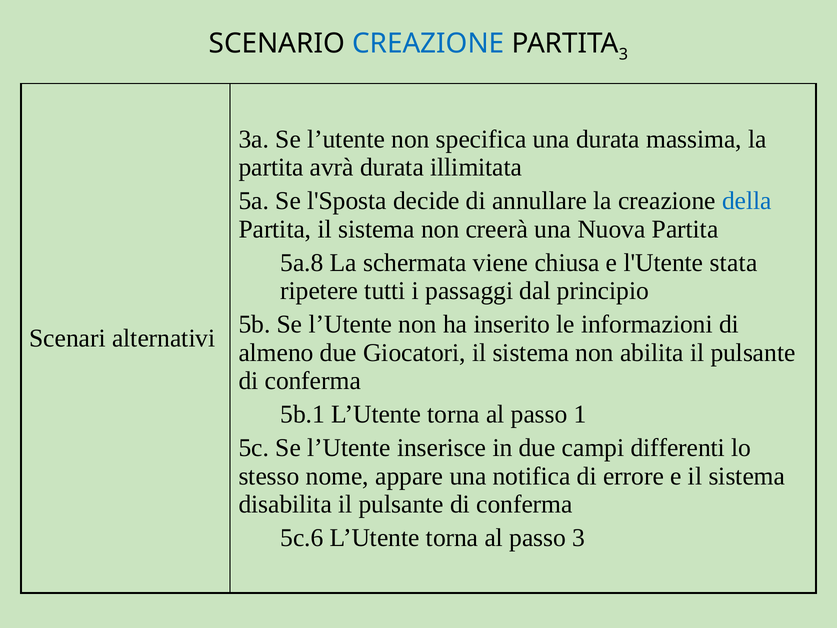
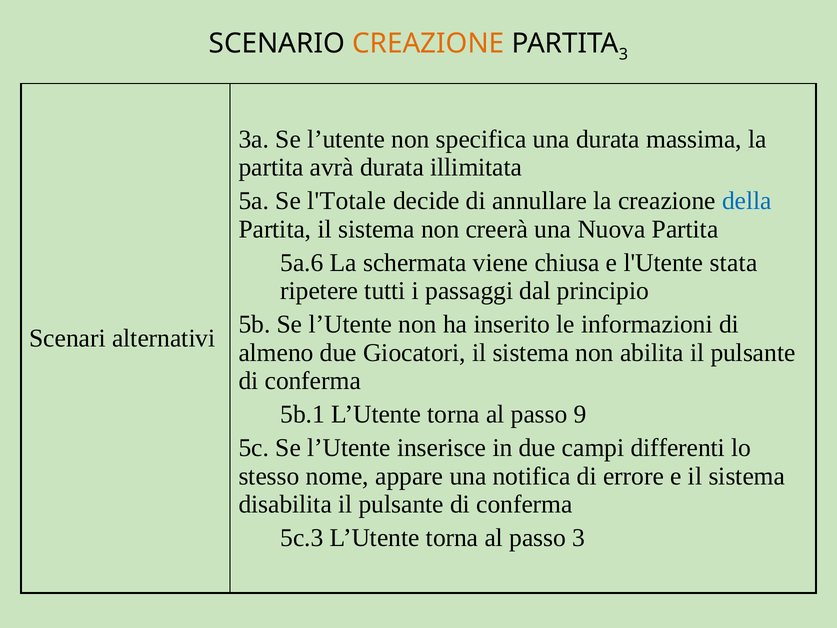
CREAZIONE at (428, 44) colour: blue -> orange
l'Sposta: l'Sposta -> l'Totale
5a.8: 5a.8 -> 5a.6
1: 1 -> 9
5c.6: 5c.6 -> 5c.3
